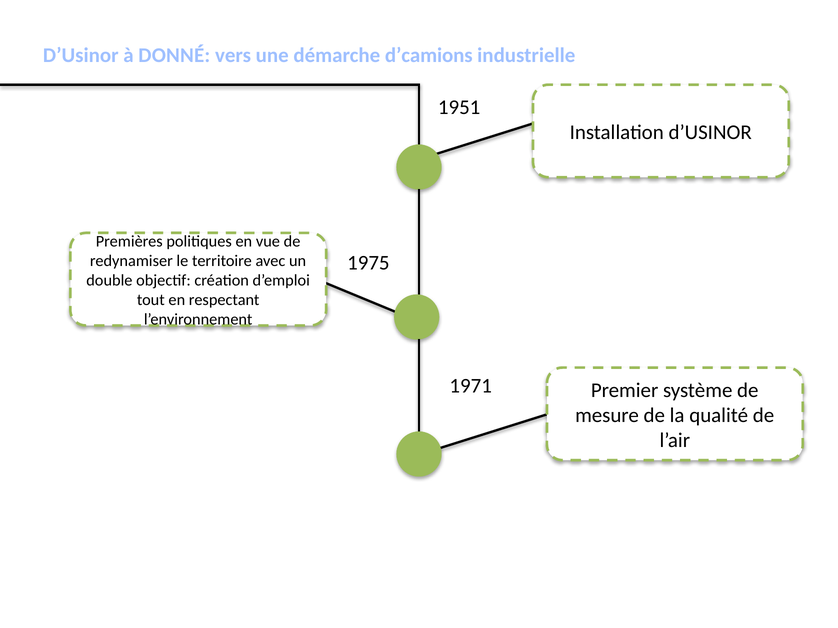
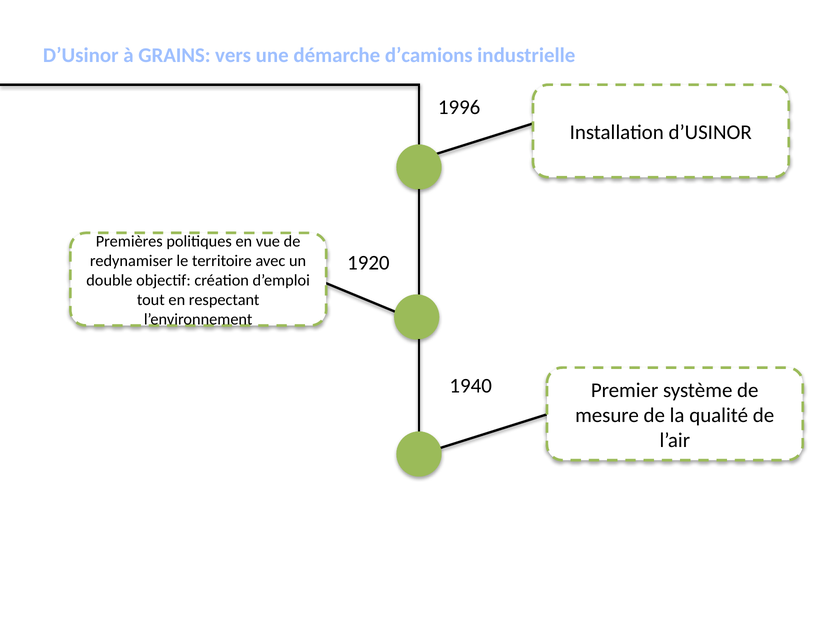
DONNÉ: DONNÉ -> GRAINS
1951: 1951 -> 1996
1975: 1975 -> 1920
1971: 1971 -> 1940
